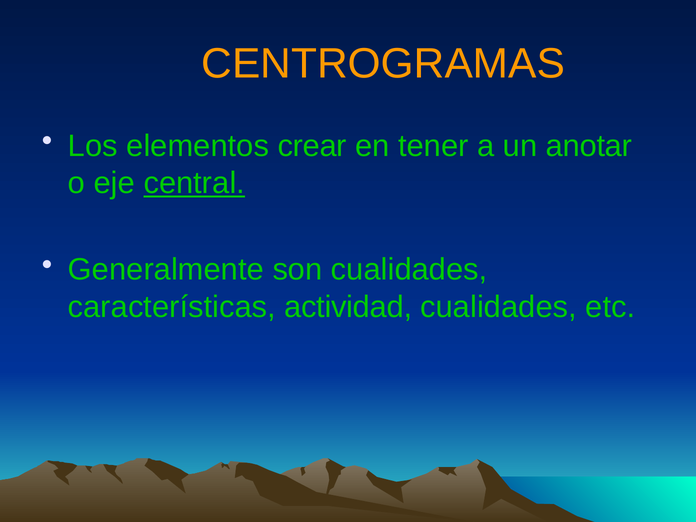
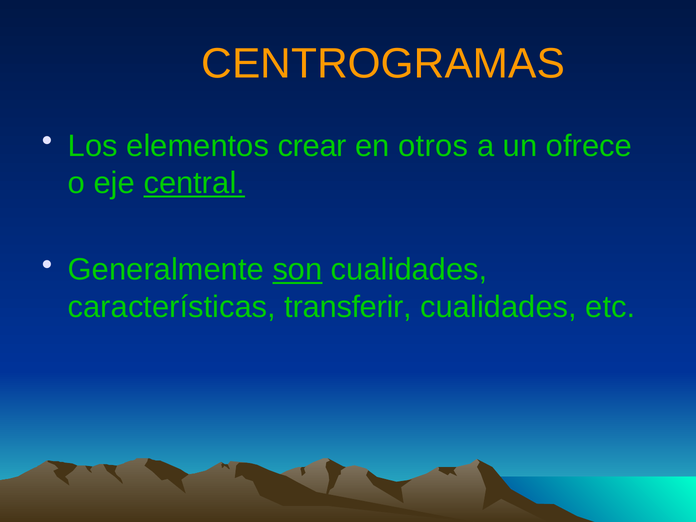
tener: tener -> otros
anotar: anotar -> ofrece
son underline: none -> present
actividad: actividad -> transferir
